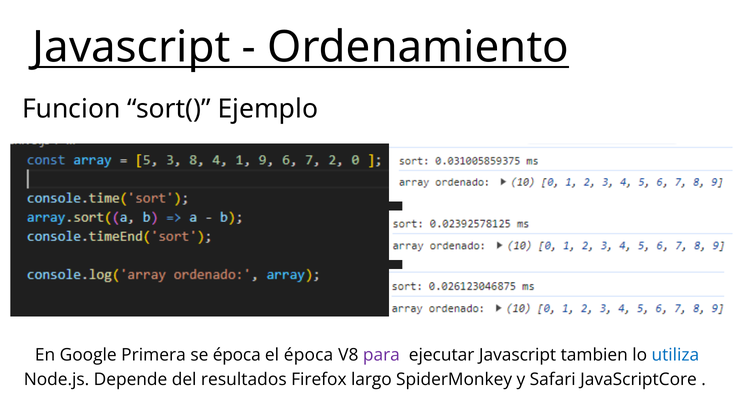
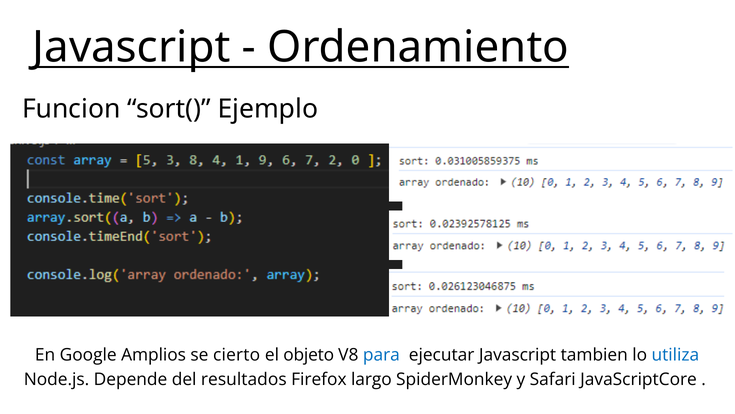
Primera: Primera -> Amplios
se época: época -> cierto
el época: época -> objeto
para colour: purple -> blue
